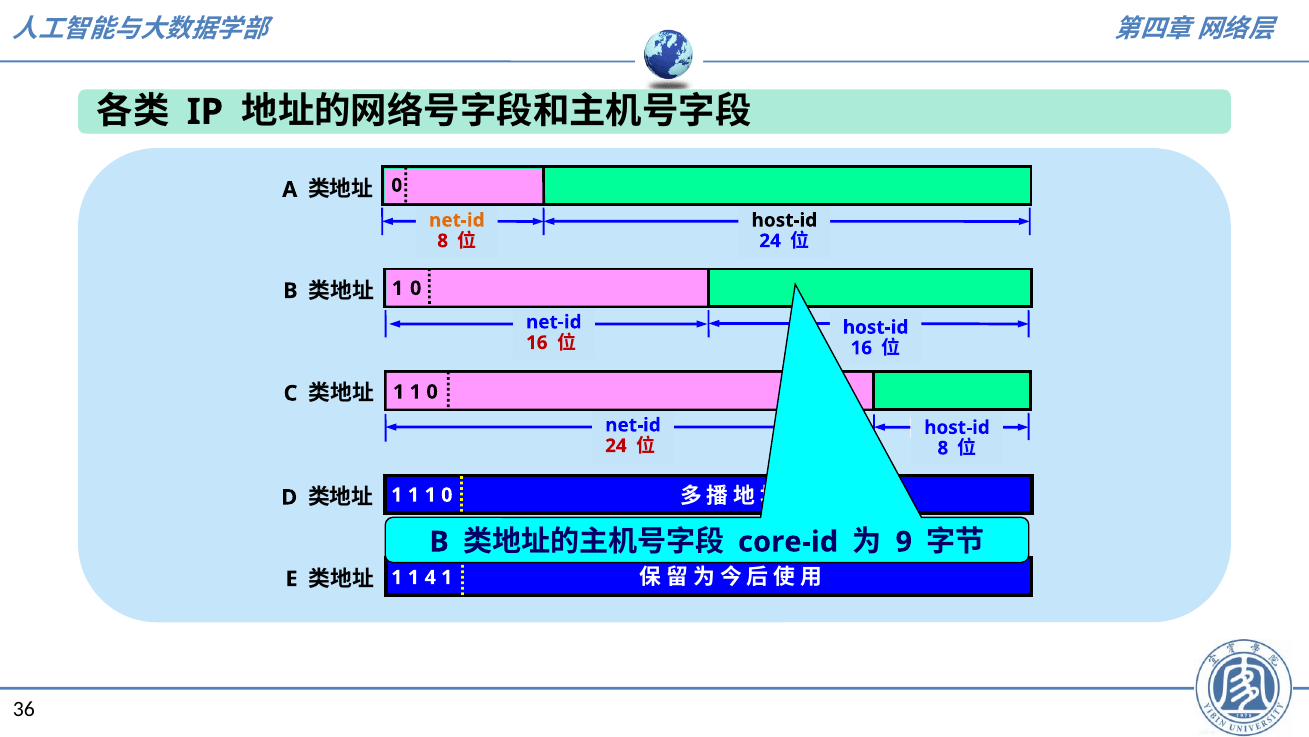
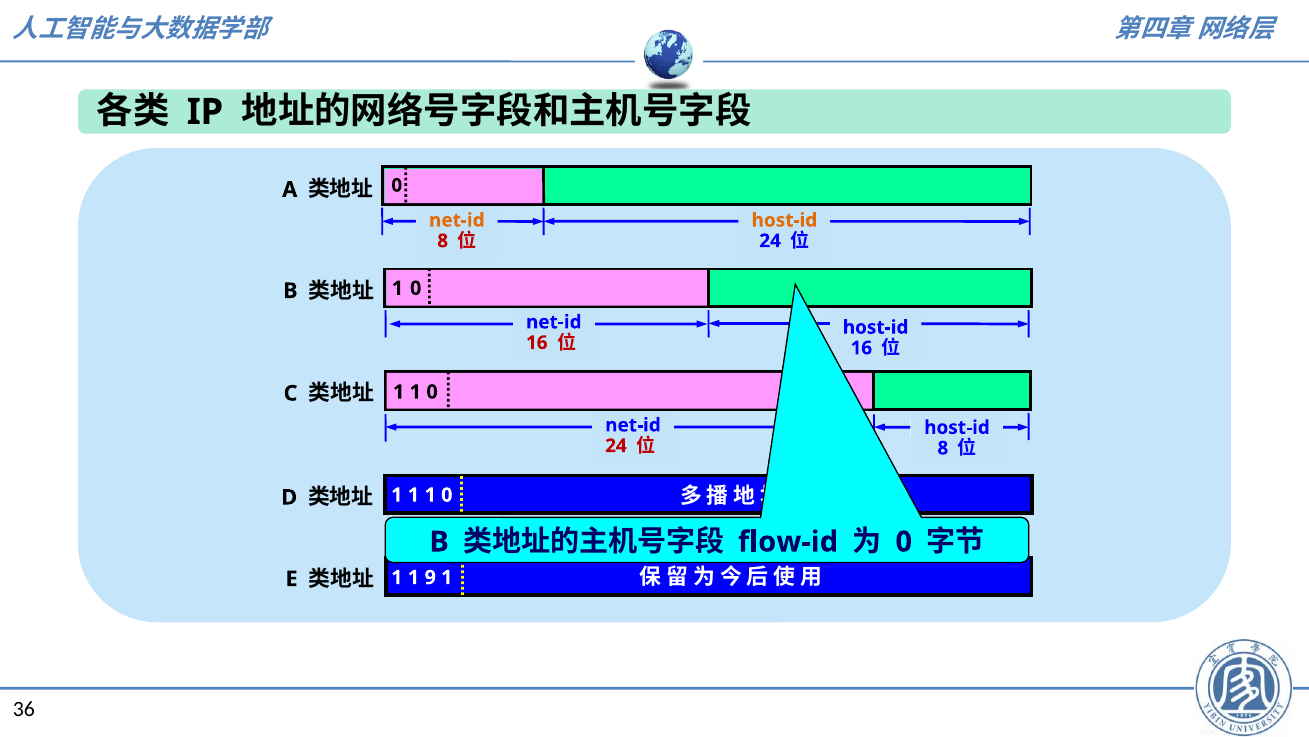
host-id at (784, 220) colour: black -> orange
core-id: core-id -> flow-id
9 at (904, 541): 9 -> 0
4: 4 -> 9
